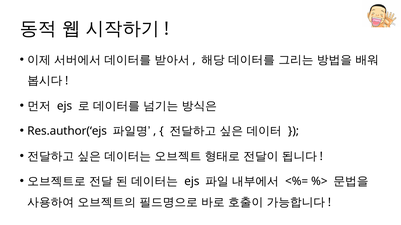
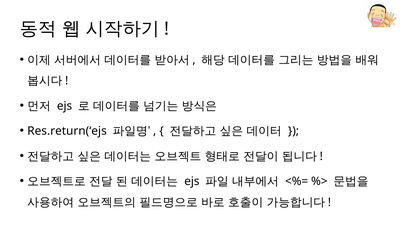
Res.author(‘ejs: Res.author(‘ejs -> Res.return(‘ejs
